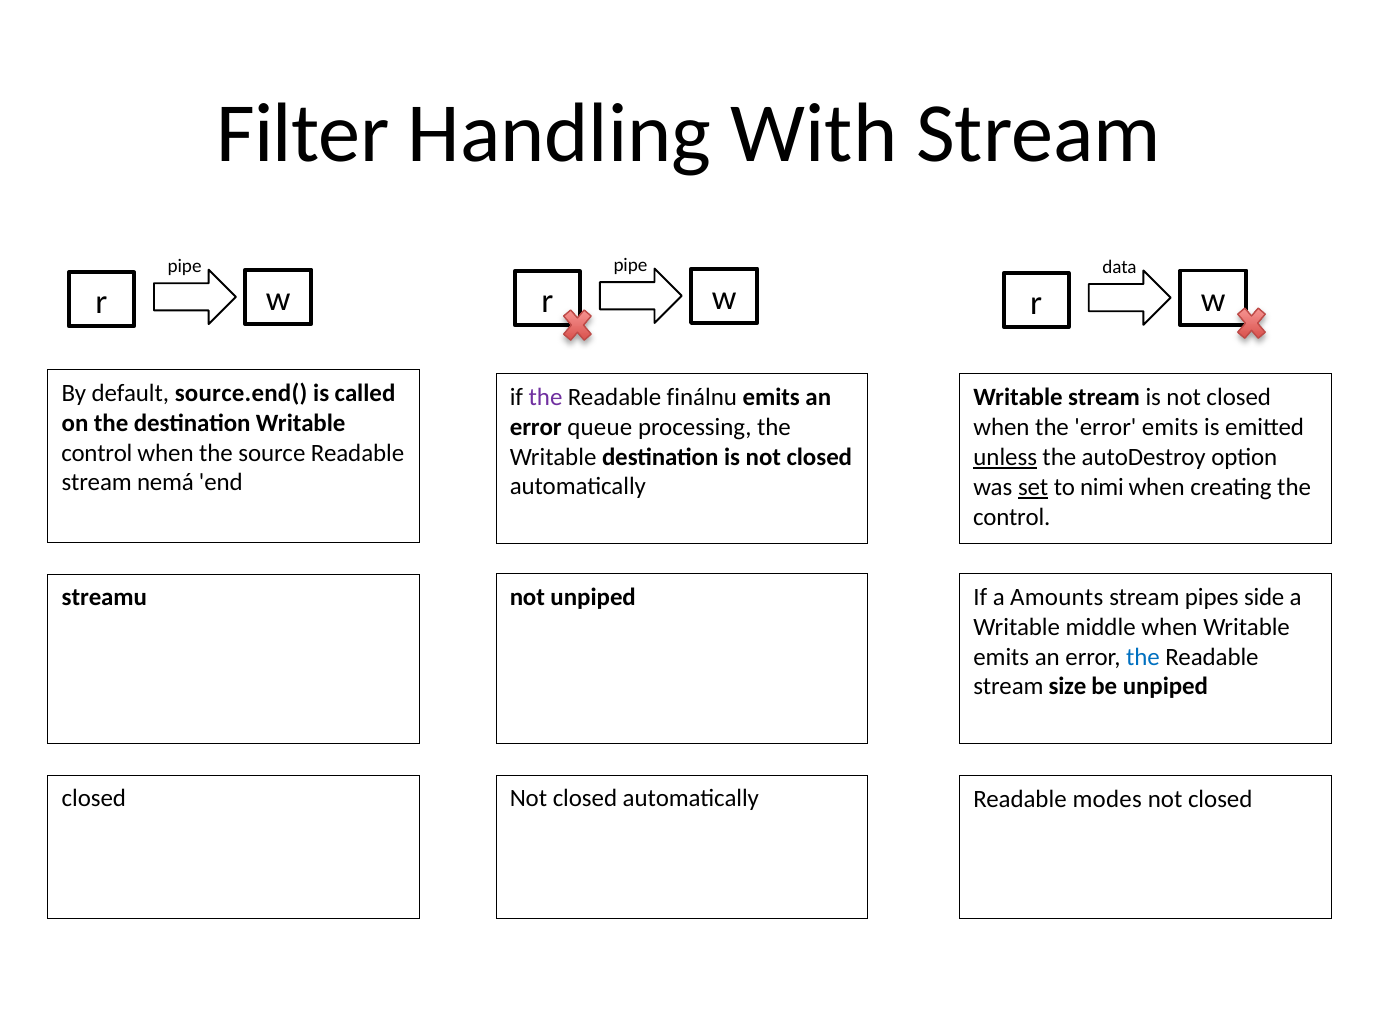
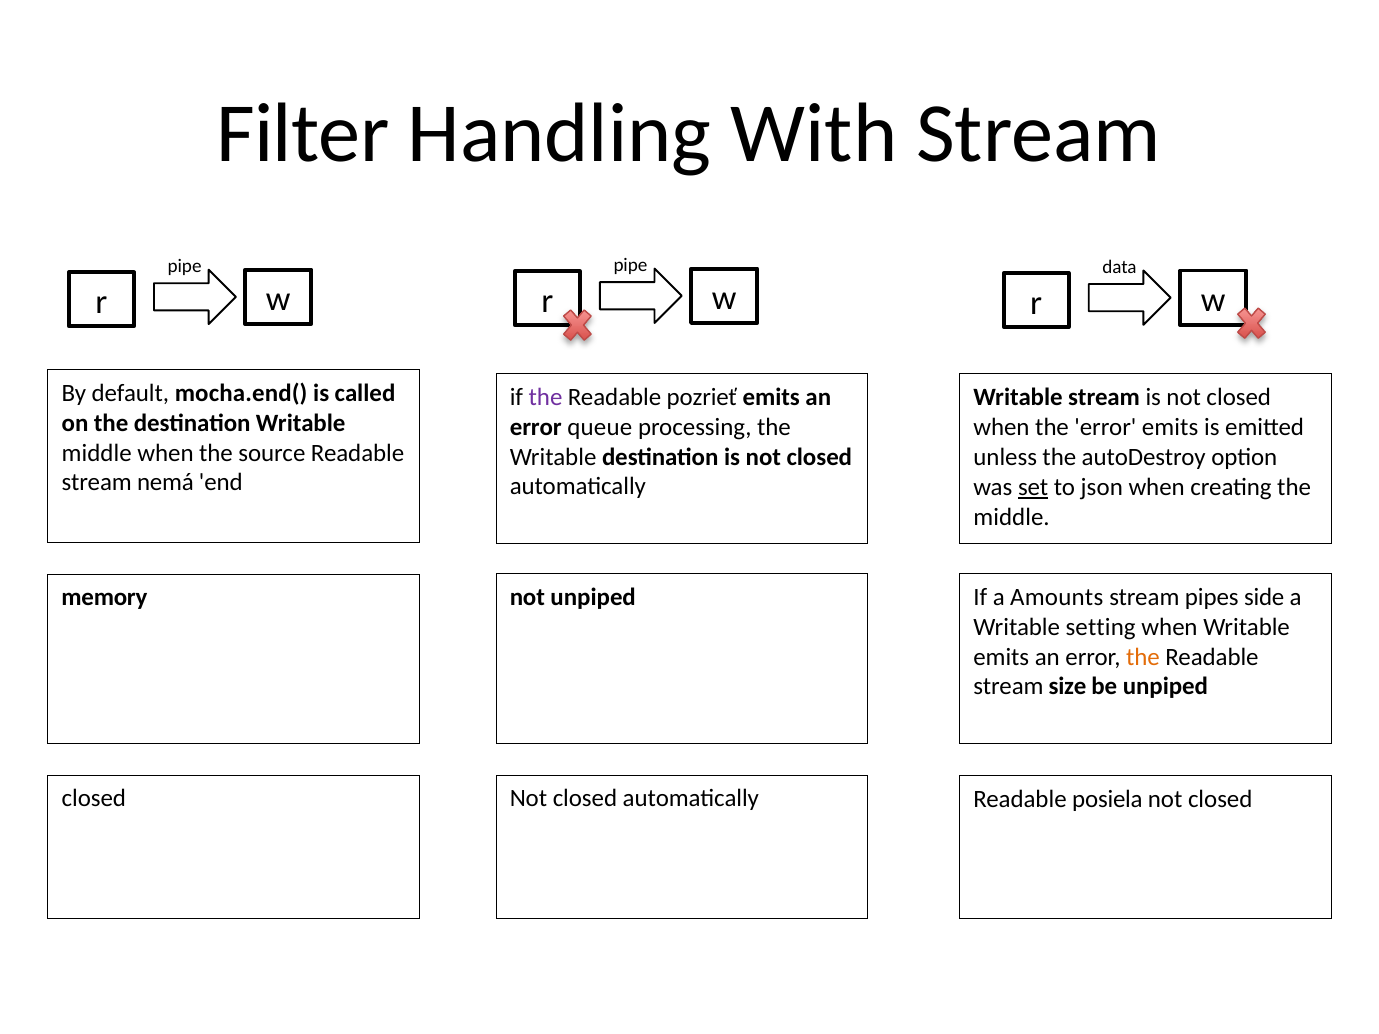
source.end(: source.end( -> mocha.end(
finálnu: finálnu -> pozrieť
control at (97, 453): control -> middle
unless underline: present -> none
nimi: nimi -> json
control at (1012, 517): control -> middle
streamu: streamu -> memory
middle: middle -> setting
the at (1143, 657) colour: blue -> orange
modes: modes -> posiela
